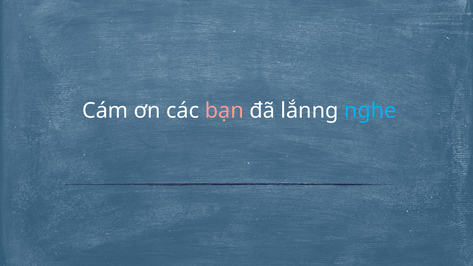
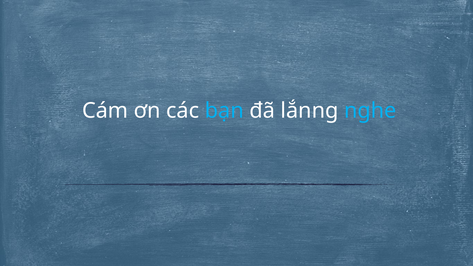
bạn colour: pink -> light blue
